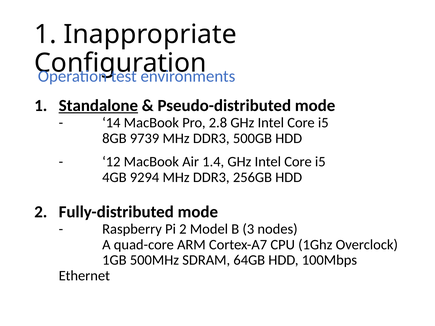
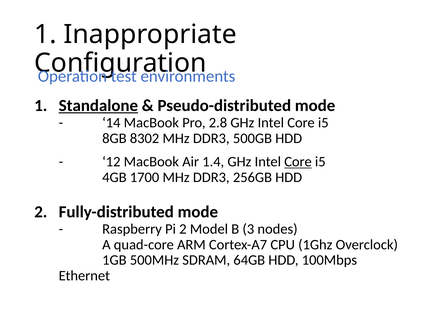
9739: 9739 -> 8302
Core at (298, 162) underline: none -> present
9294: 9294 -> 1700
